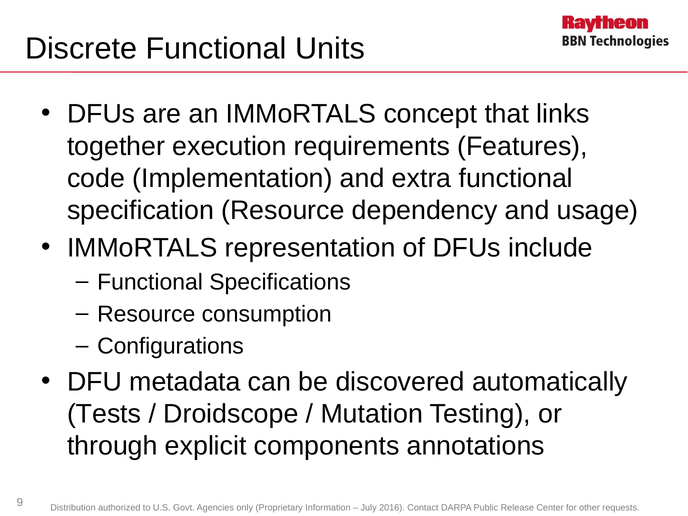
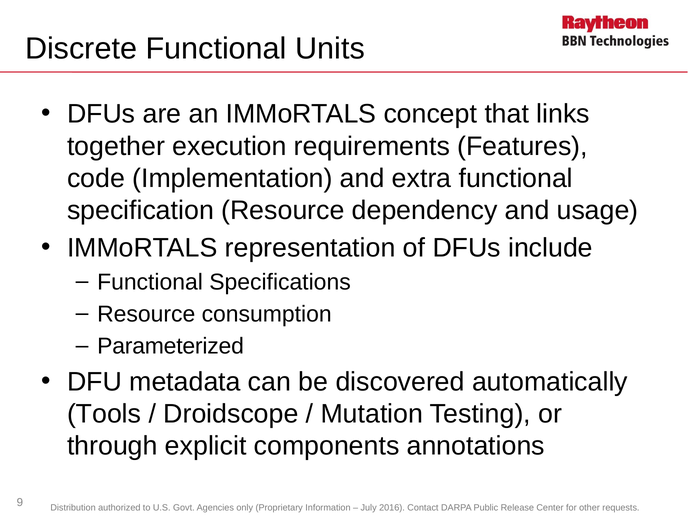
Configurations: Configurations -> Parameterized
Tests: Tests -> Tools
